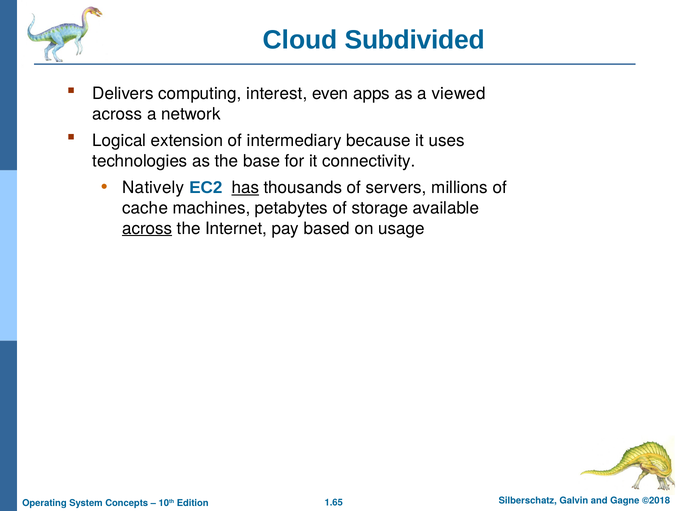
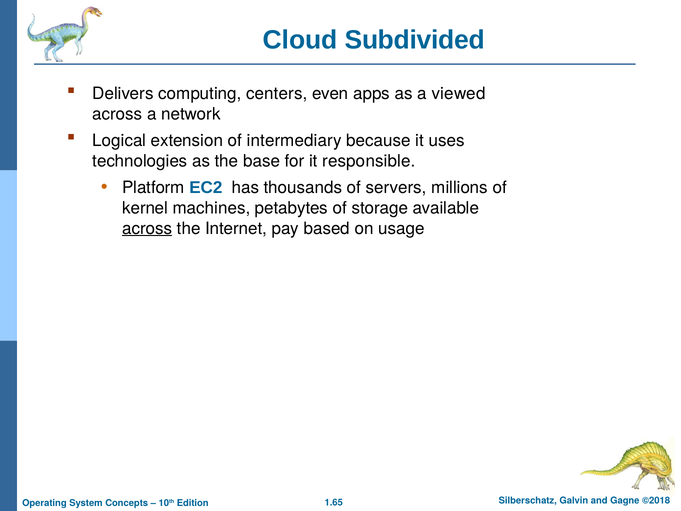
interest: interest -> centers
connectivity: connectivity -> responsible
Natively: Natively -> Platform
has underline: present -> none
cache: cache -> kernel
